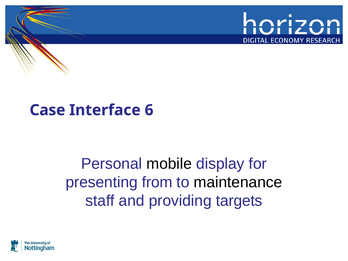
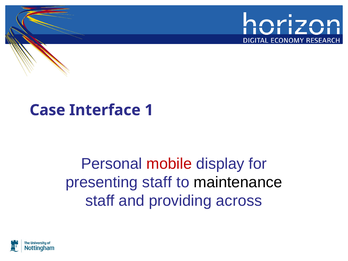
6: 6 -> 1
mobile colour: black -> red
presenting from: from -> staff
targets: targets -> across
